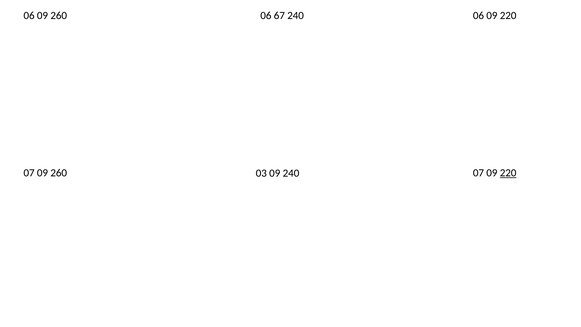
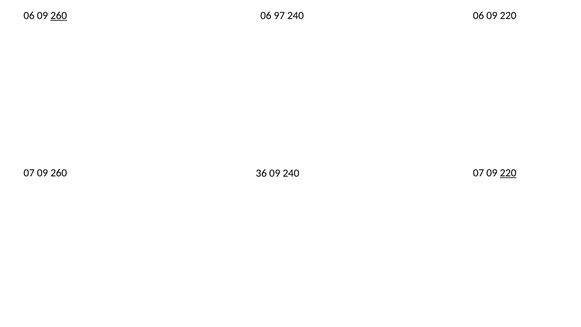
260 at (59, 16) underline: none -> present
67: 67 -> 97
03: 03 -> 36
